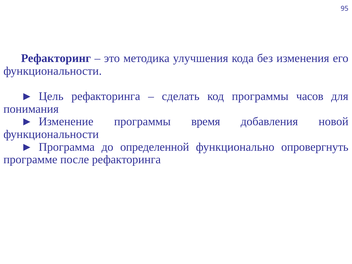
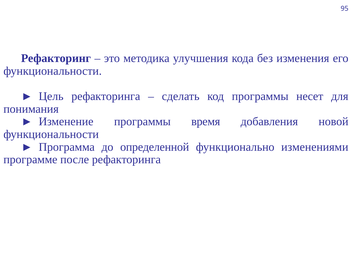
часов: часов -> несет
опровергнуть: опровергнуть -> изменениями
